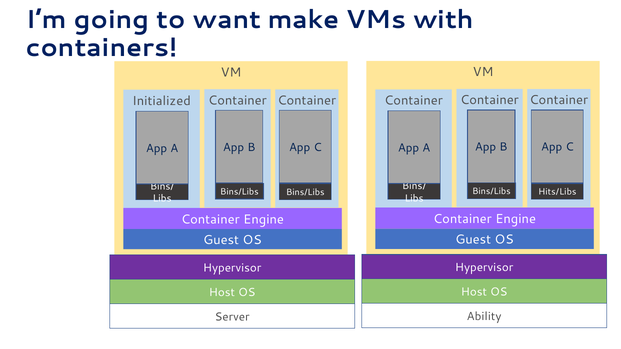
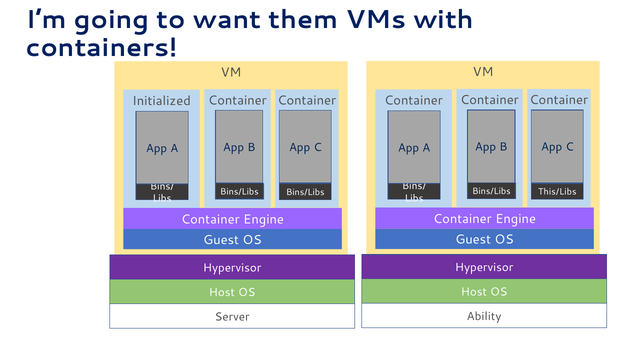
make: make -> them
Hits/Libs: Hits/Libs -> This/Libs
